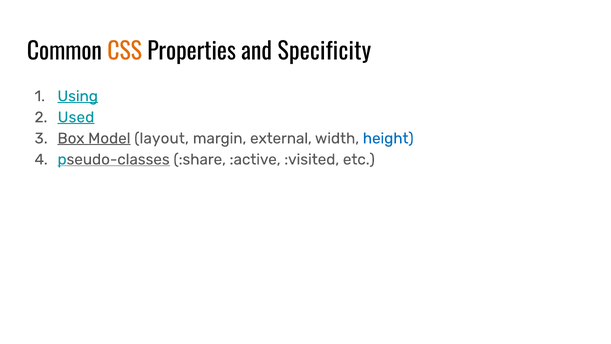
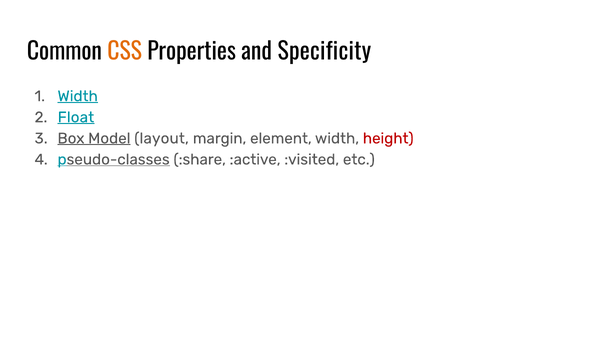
Using at (78, 96): Using -> Width
Used: Used -> Float
external: external -> element
height colour: blue -> red
